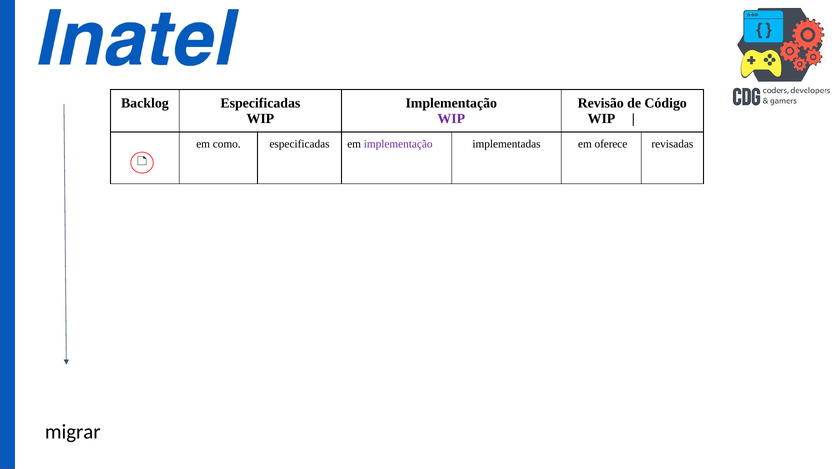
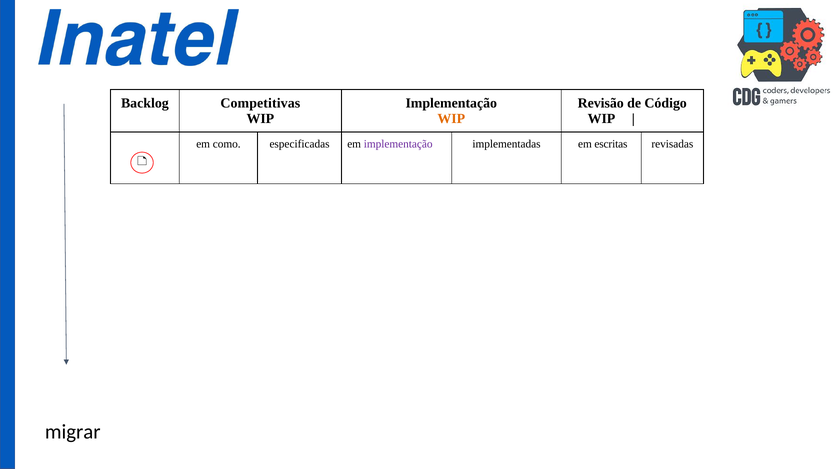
Backlog Especificadas: Especificadas -> Competitivas
WIP at (451, 118) colour: purple -> orange
oferece: oferece -> escritas
